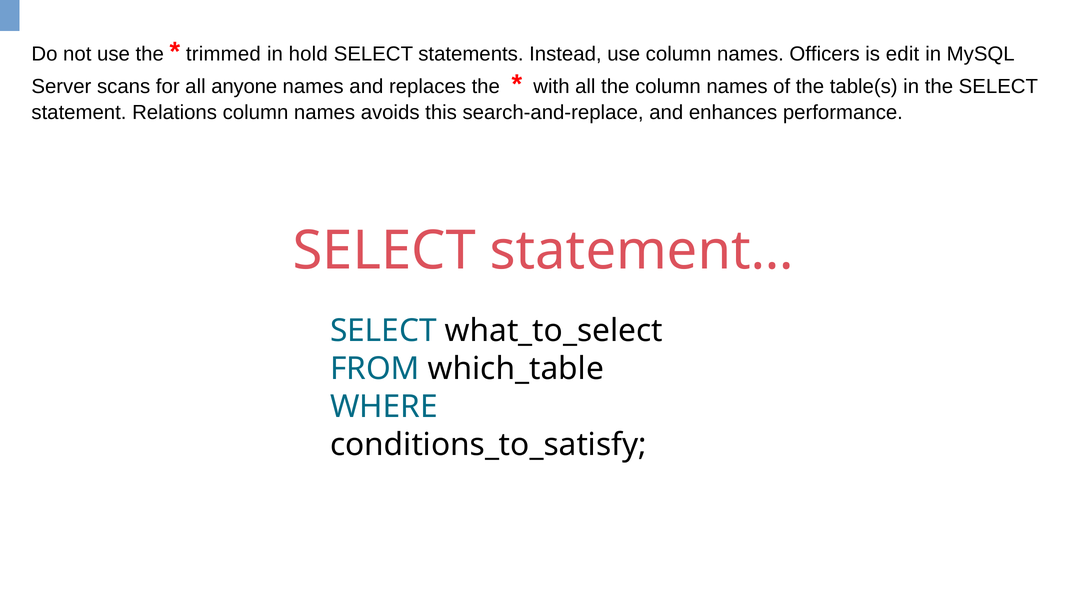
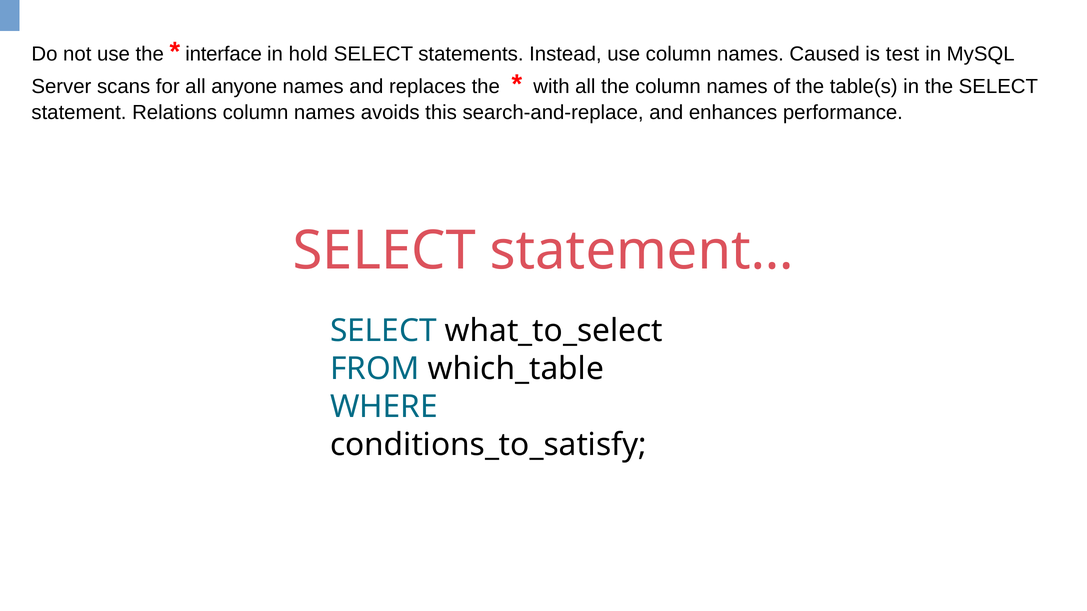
trimmed: trimmed -> interface
Officers: Officers -> Caused
edit: edit -> test
